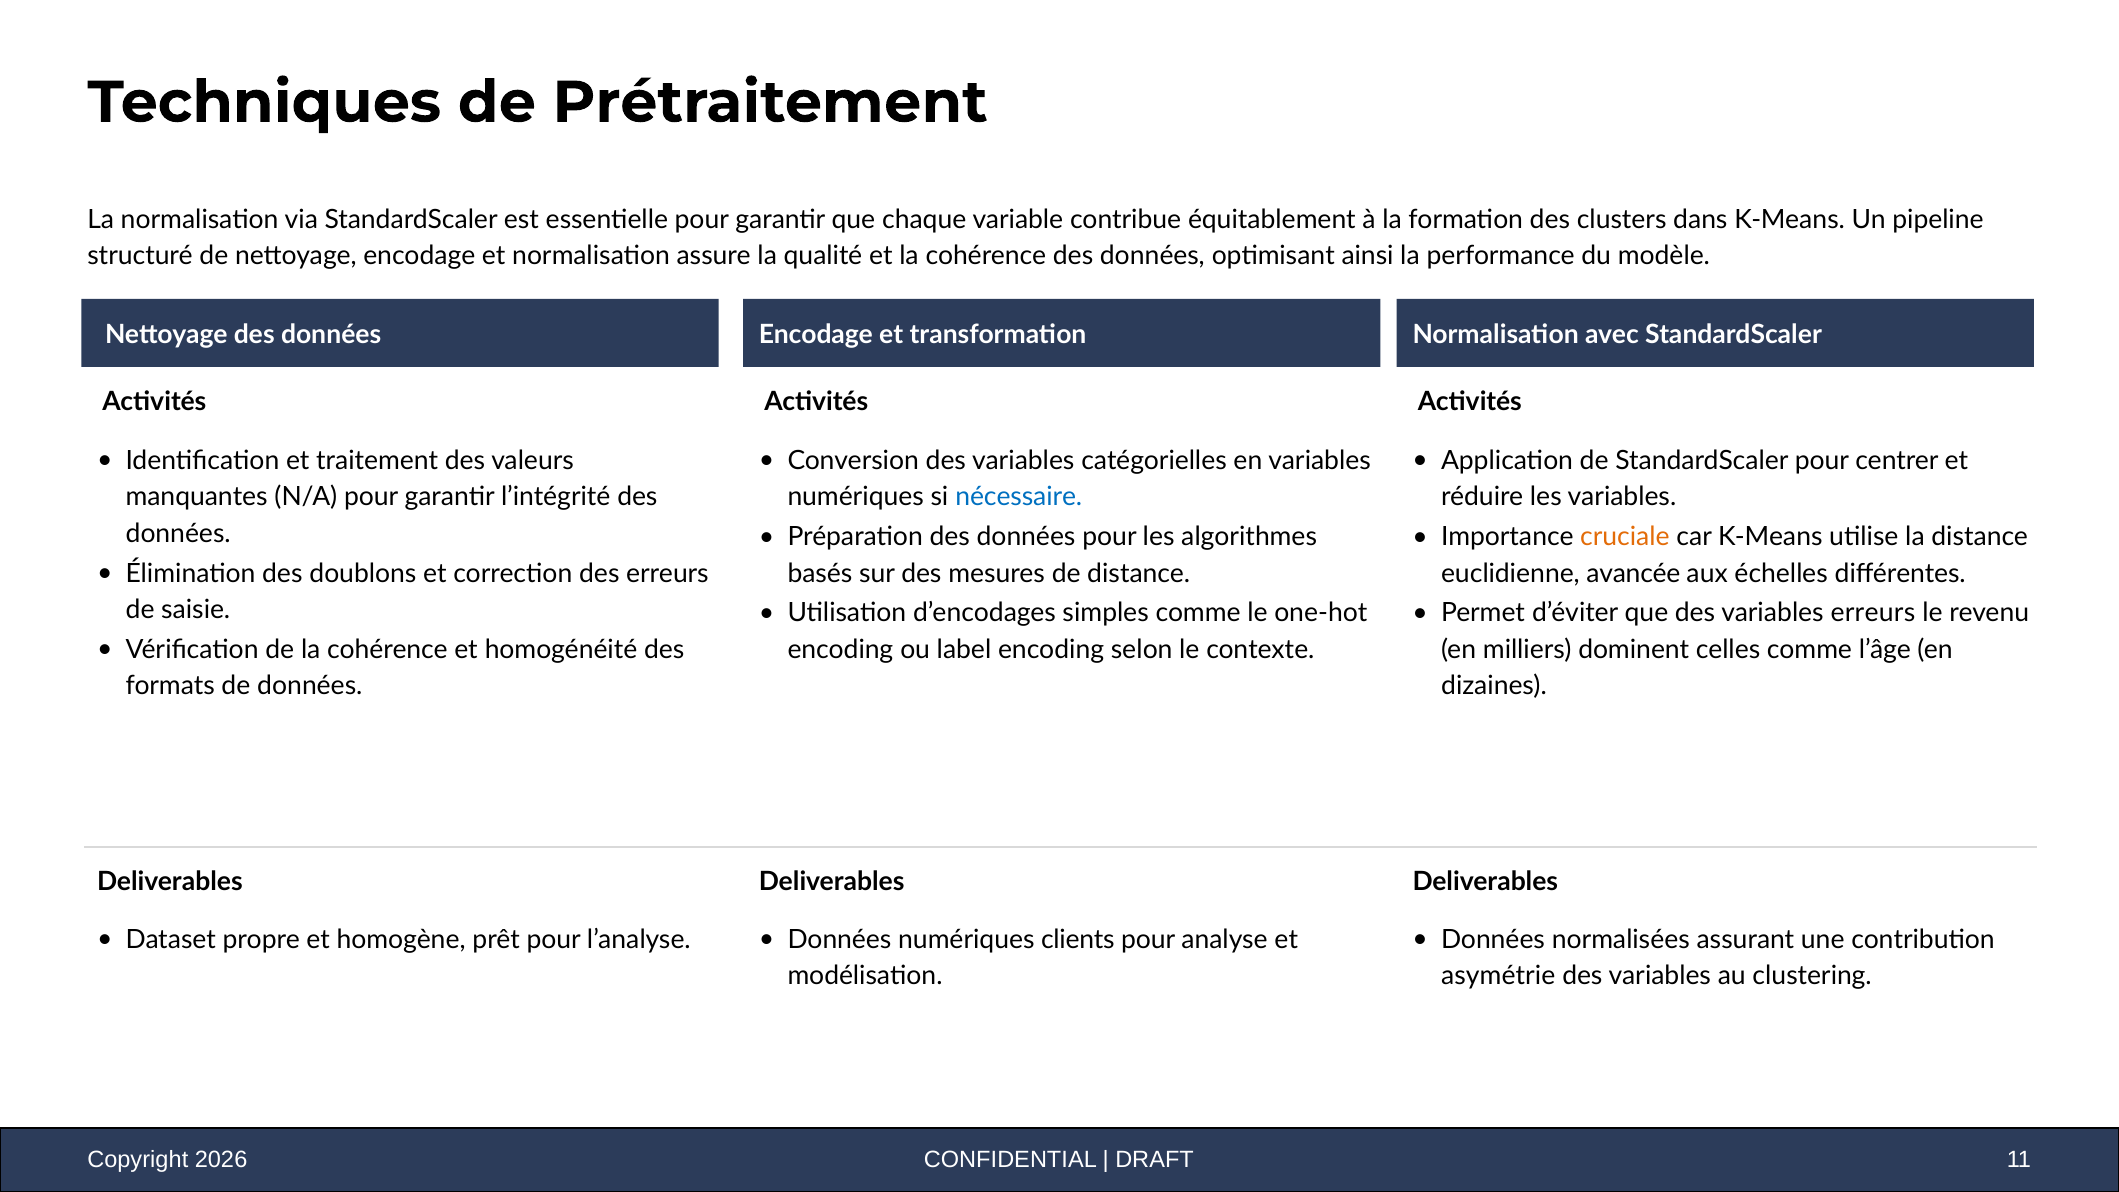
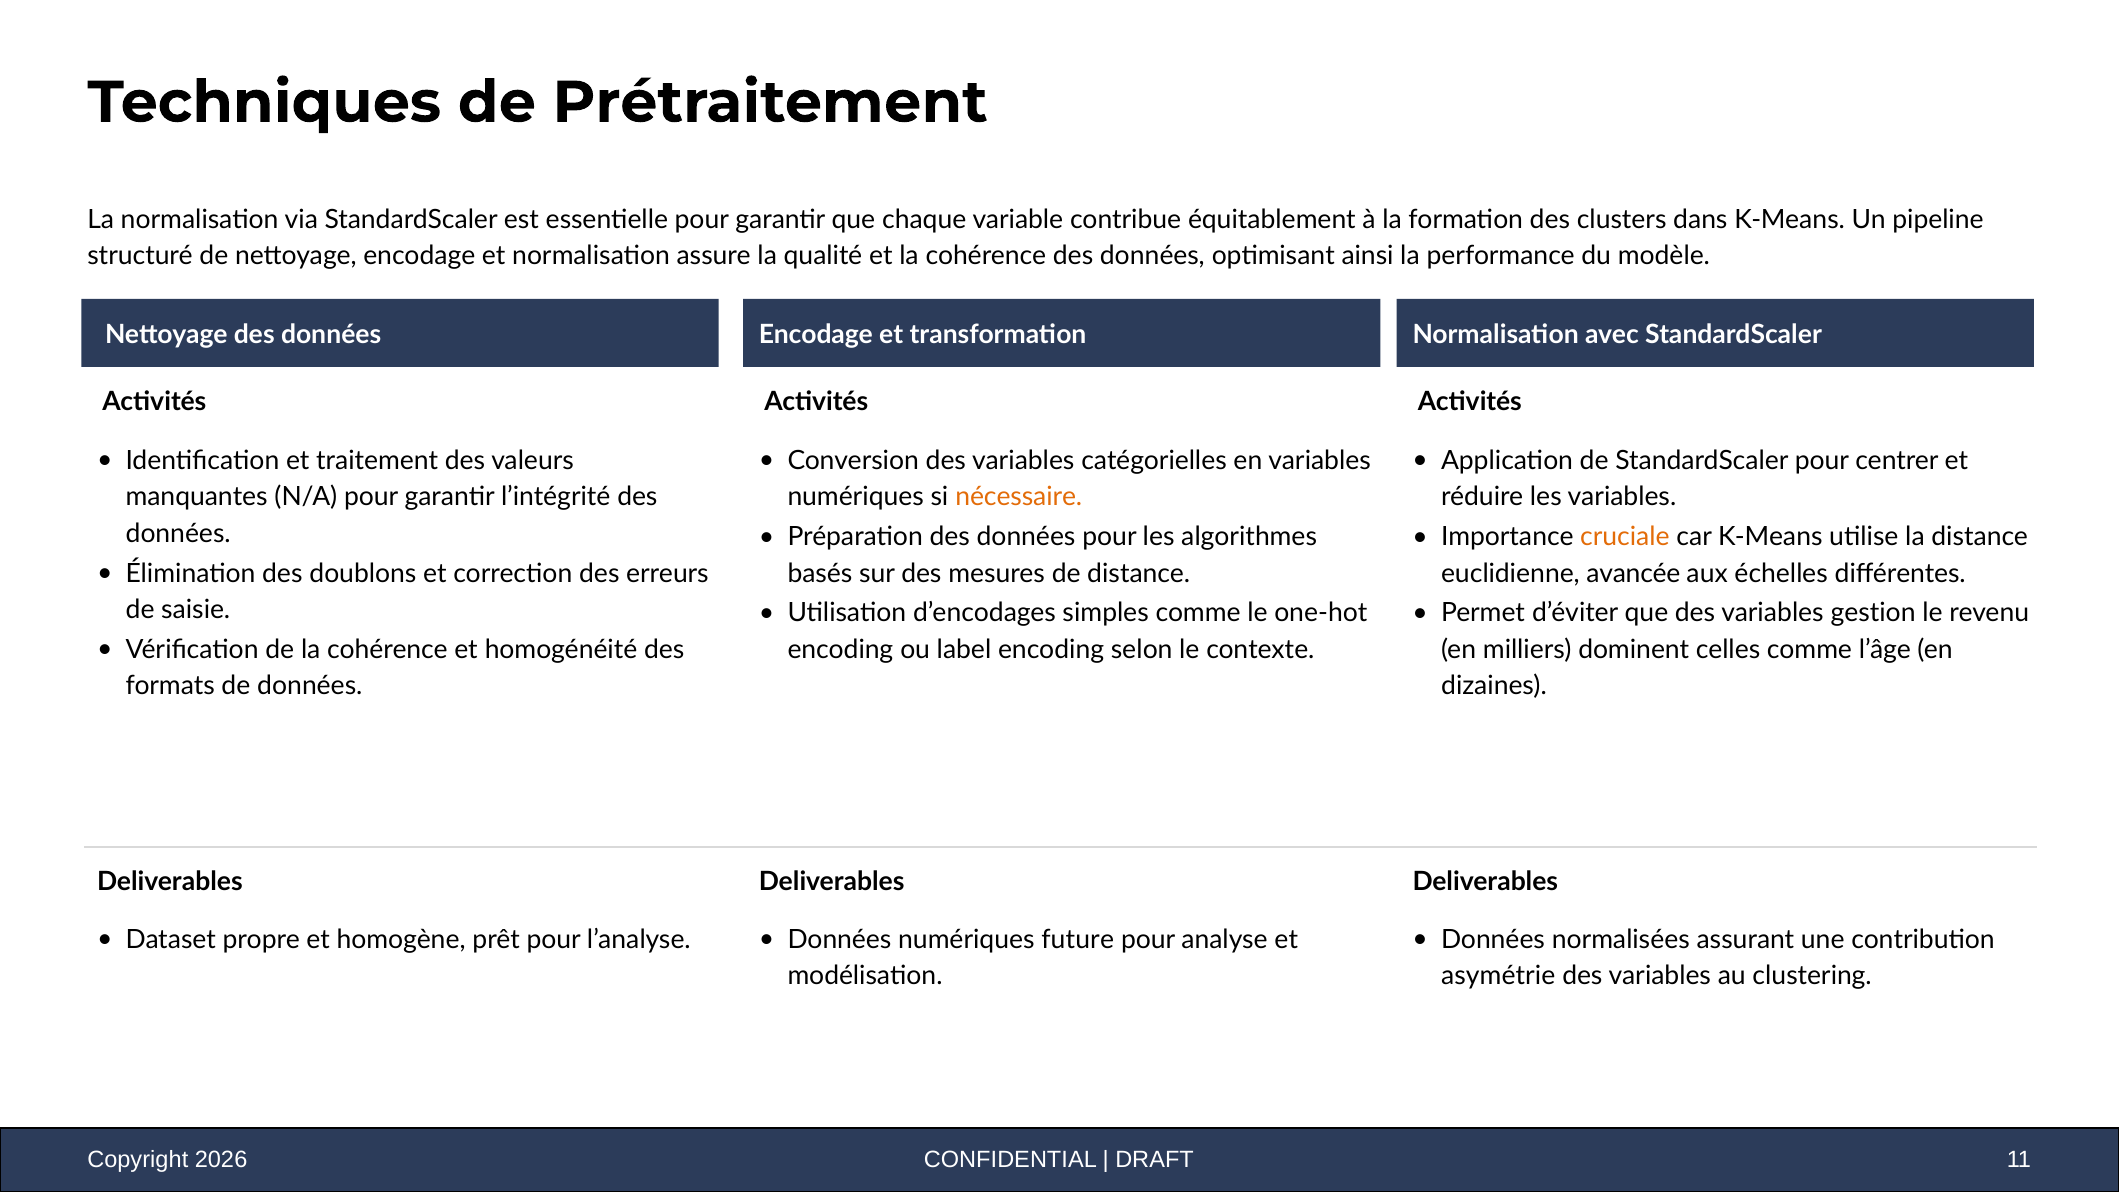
nécessaire colour: blue -> orange
variables erreurs: erreurs -> gestion
clients: clients -> future
